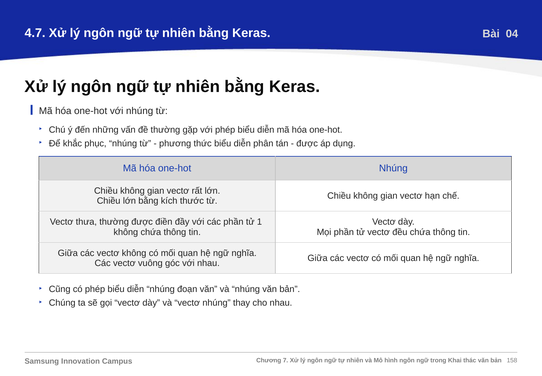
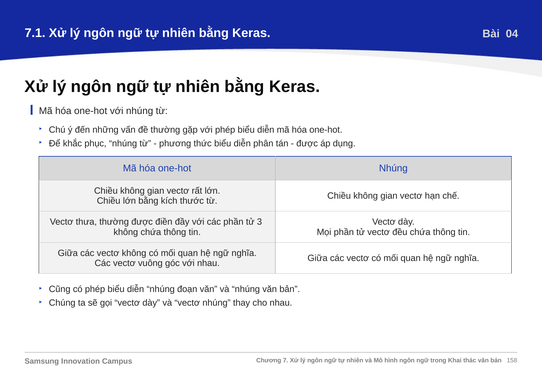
4.7: 4.7 -> 7.1
1: 1 -> 3
